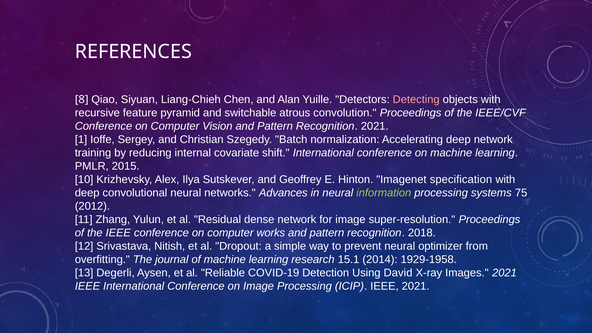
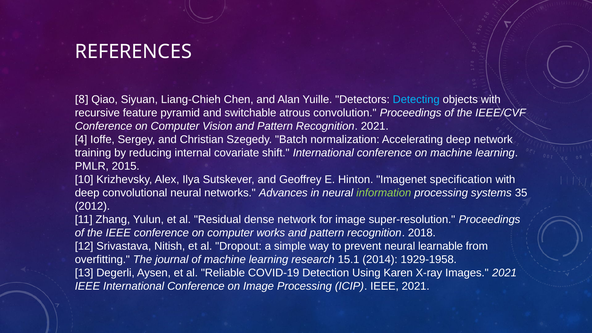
Detecting colour: pink -> light blue
1: 1 -> 4
75: 75 -> 35
optimizer: optimizer -> learnable
David: David -> Karen
